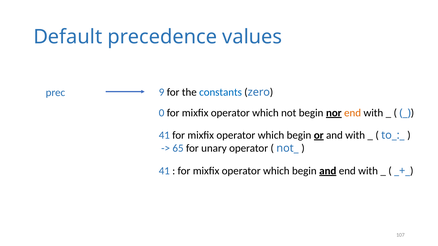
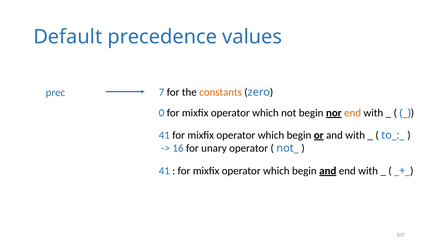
9: 9 -> 7
constants colour: blue -> orange
65: 65 -> 16
